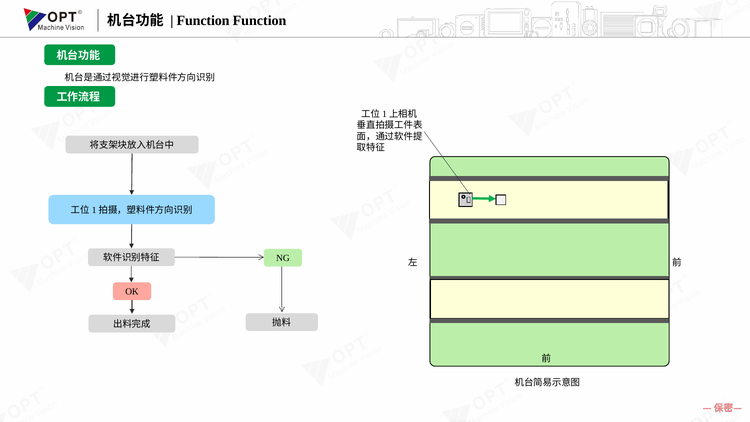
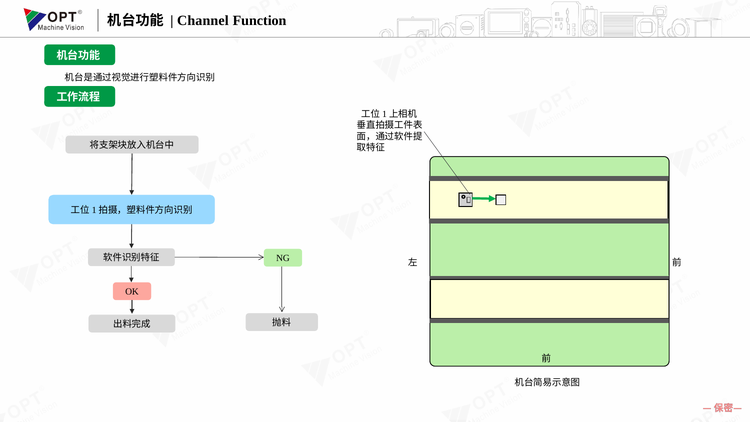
Function at (203, 21): Function -> Channel
